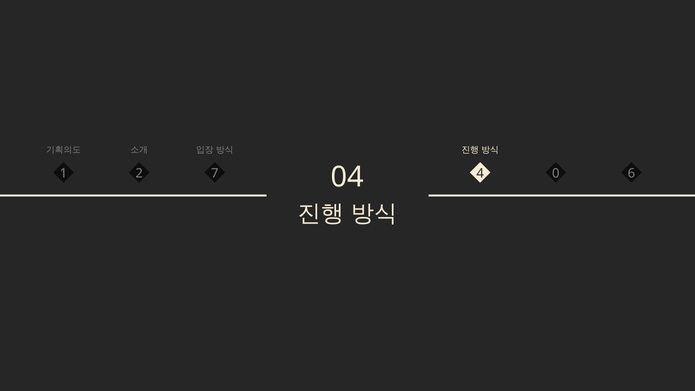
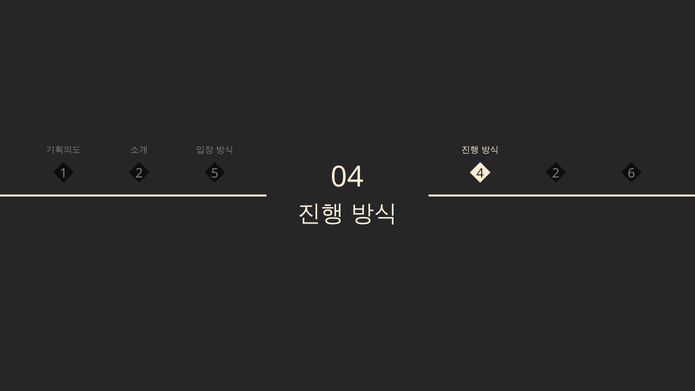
7: 7 -> 5
4 0: 0 -> 2
